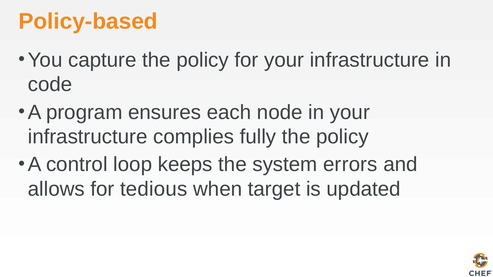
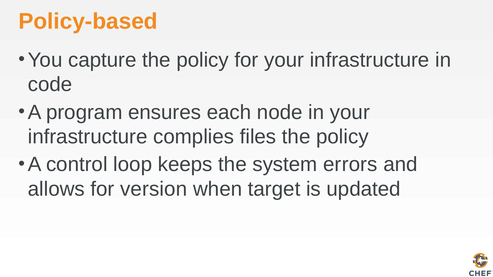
fully: fully -> files
tedious: tedious -> version
